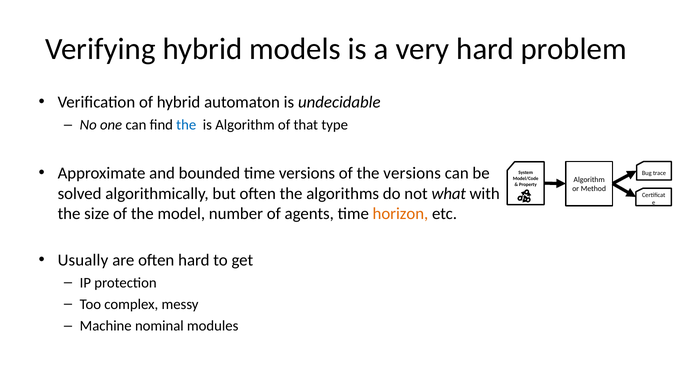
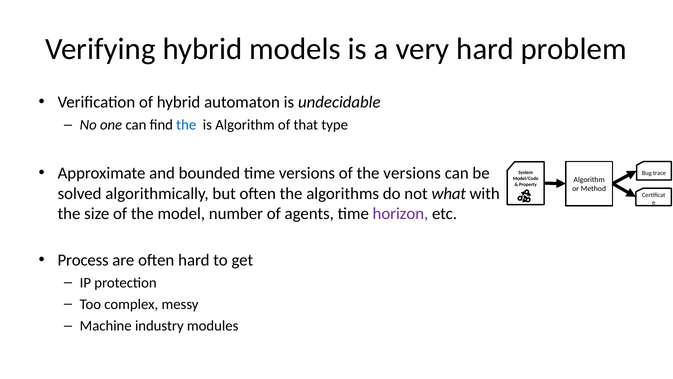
horizon colour: orange -> purple
Usually: Usually -> Process
nominal: nominal -> industry
